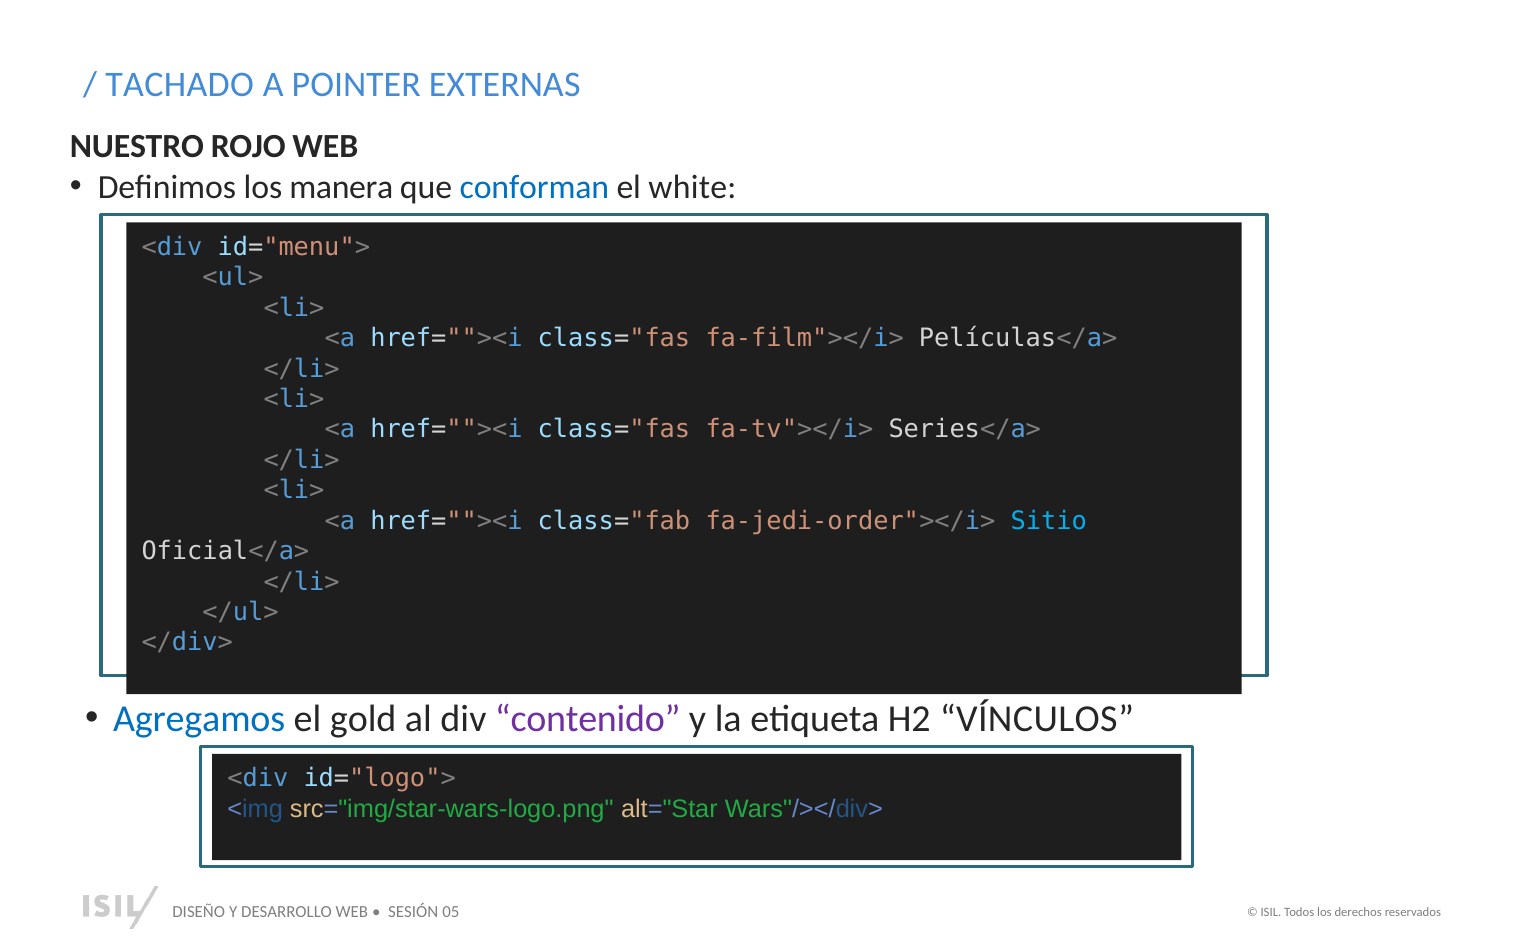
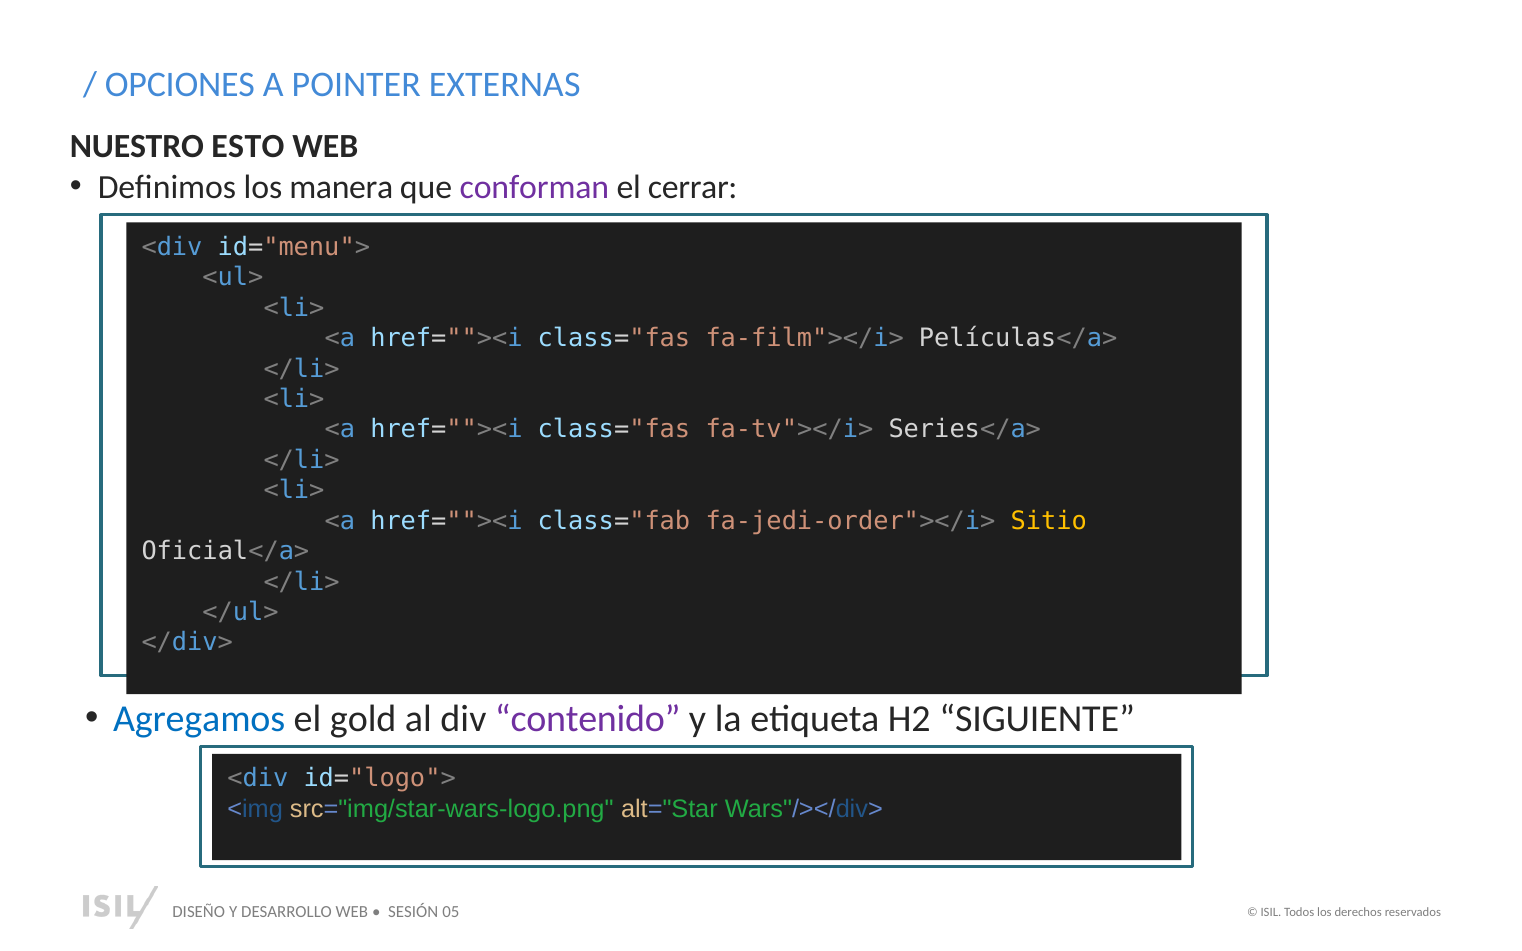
TACHADO: TACHADO -> OPCIONES
ROJO: ROJO -> ESTO
conforman colour: blue -> purple
white: white -> cerrar
Sitio colour: light blue -> yellow
VÍNCULOS: VÍNCULOS -> SIGUIENTE
